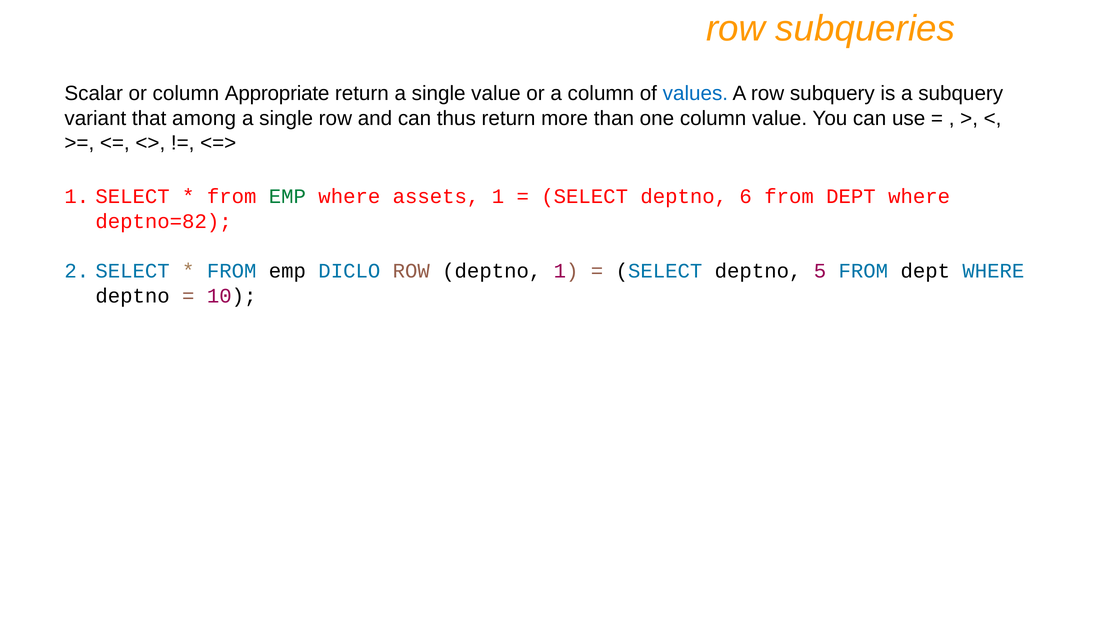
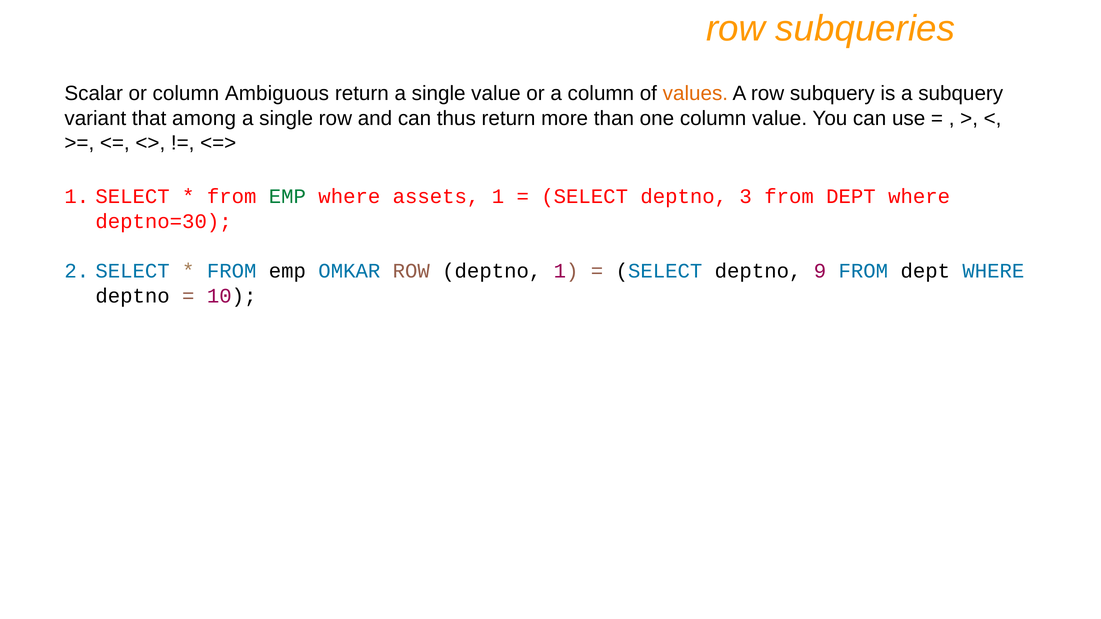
Appropriate: Appropriate -> Ambiguous
values colour: blue -> orange
6: 6 -> 3
deptno=82: deptno=82 -> deptno=30
DICLO: DICLO -> OMKAR
5: 5 -> 9
